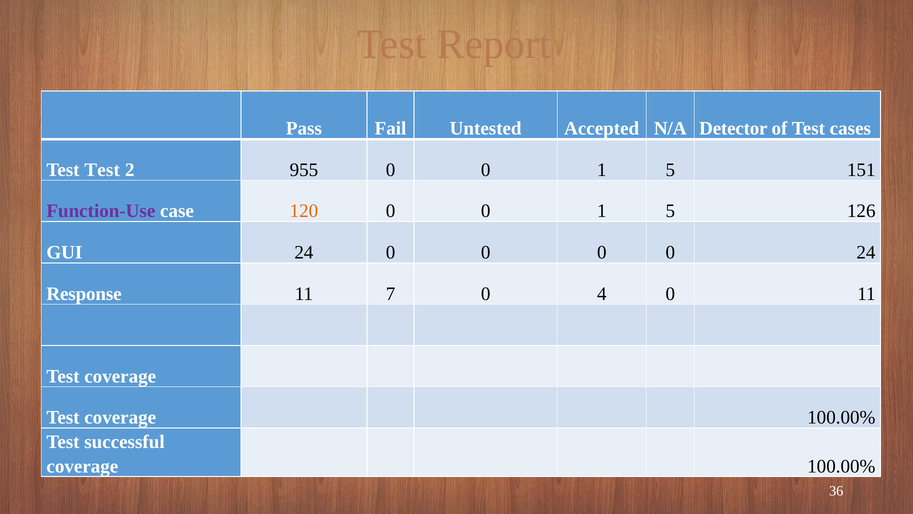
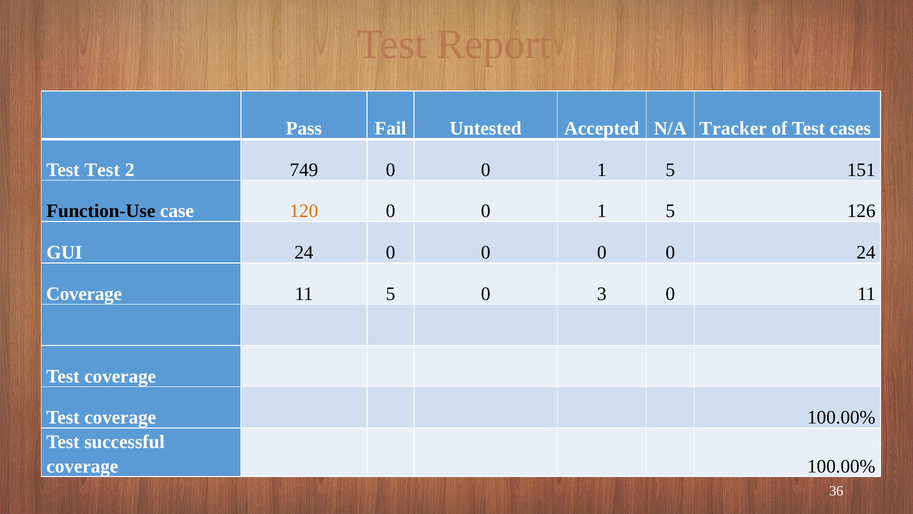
Detector: Detector -> Tracker
955: 955 -> 749
Function-Use colour: purple -> black
Response at (84, 294): Response -> Coverage
11 7: 7 -> 5
4: 4 -> 3
